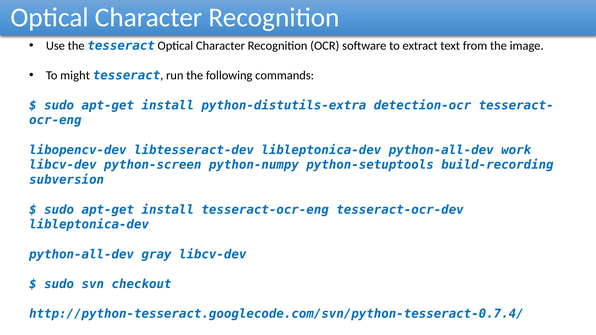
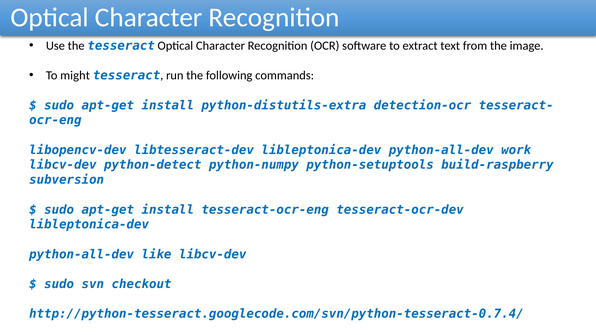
python-screen: python-screen -> python-detect
build-recording: build-recording -> build-raspberry
gray: gray -> like
